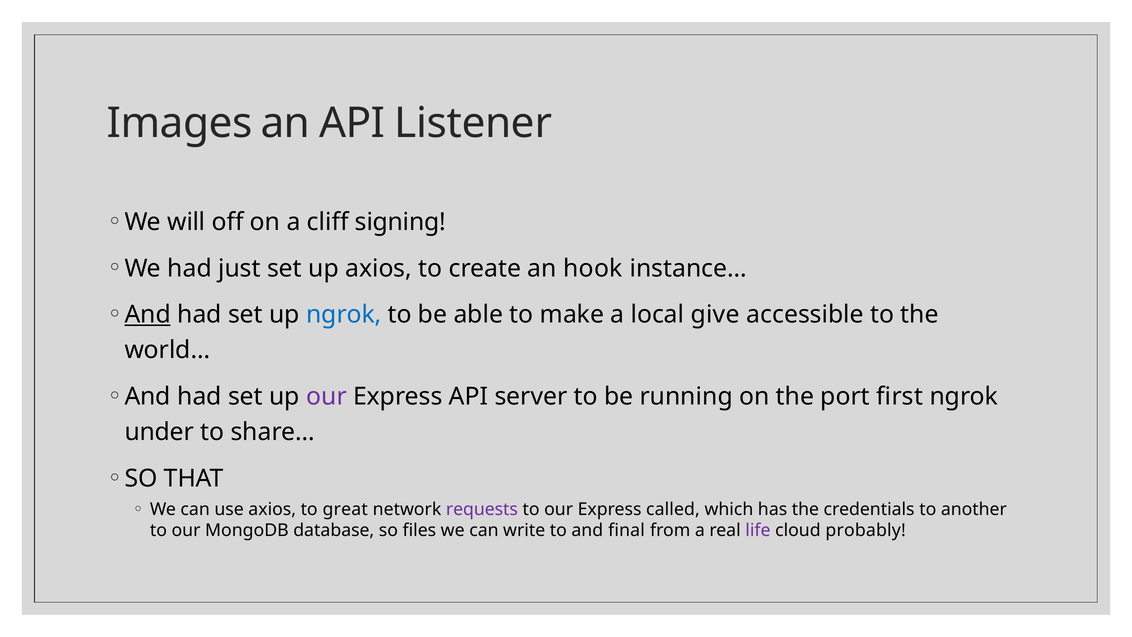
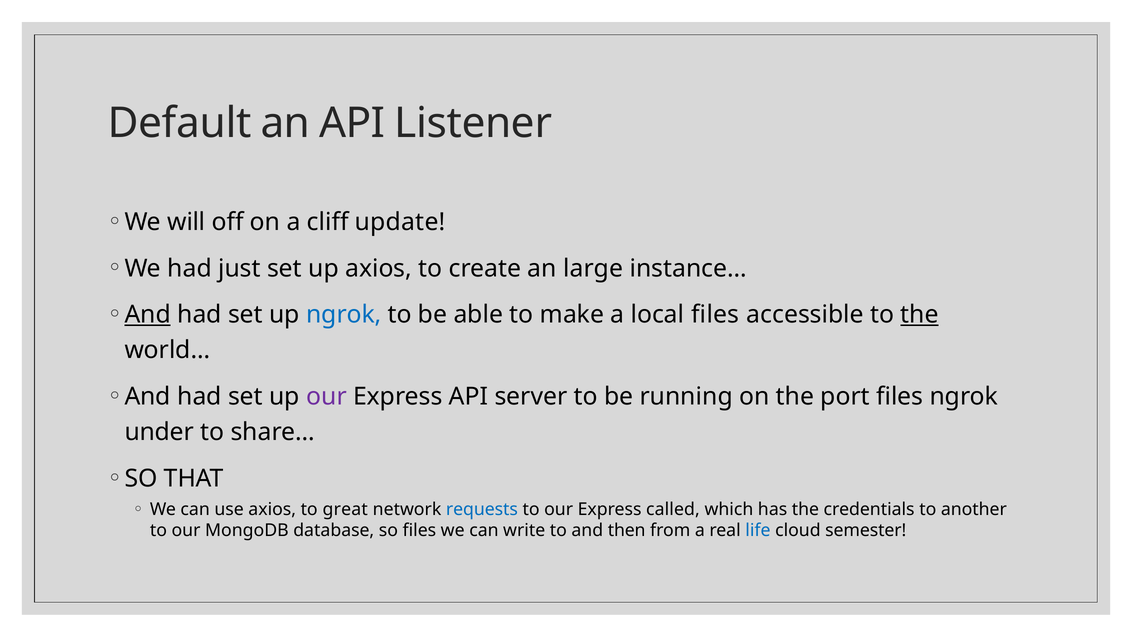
Images: Images -> Default
signing: signing -> update
hook: hook -> large
local give: give -> files
the at (919, 315) underline: none -> present
port first: first -> files
requests colour: purple -> blue
final: final -> then
life colour: purple -> blue
probably: probably -> semester
